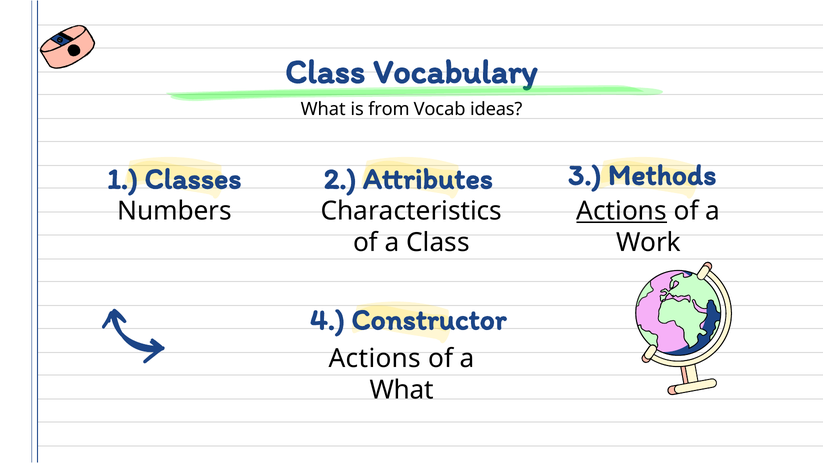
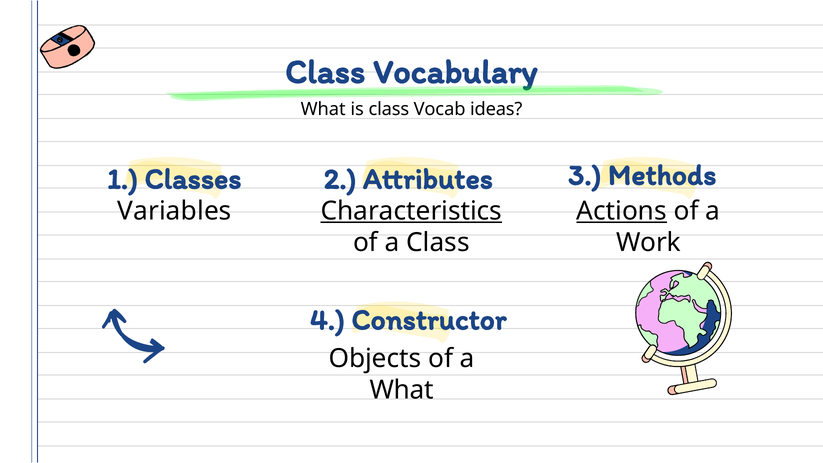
is from: from -> class
Numbers: Numbers -> Variables
Characteristics underline: none -> present
Actions at (375, 358): Actions -> Objects
